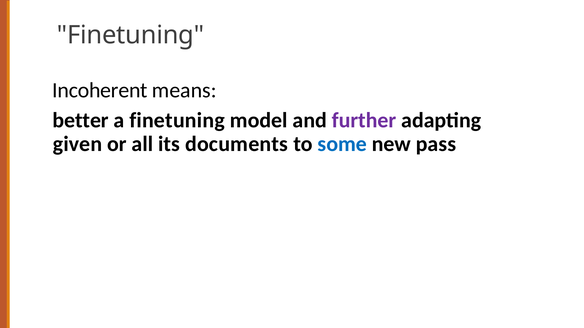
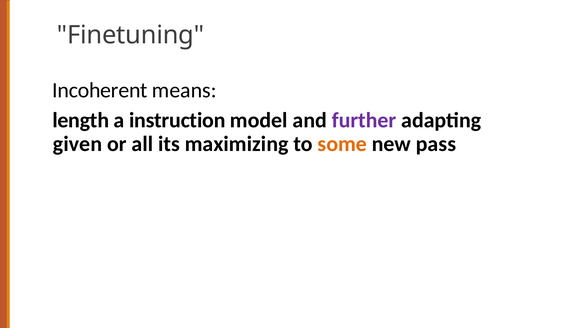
better: better -> length
a finetuning: finetuning -> instruction
documents: documents -> maximizing
some colour: blue -> orange
